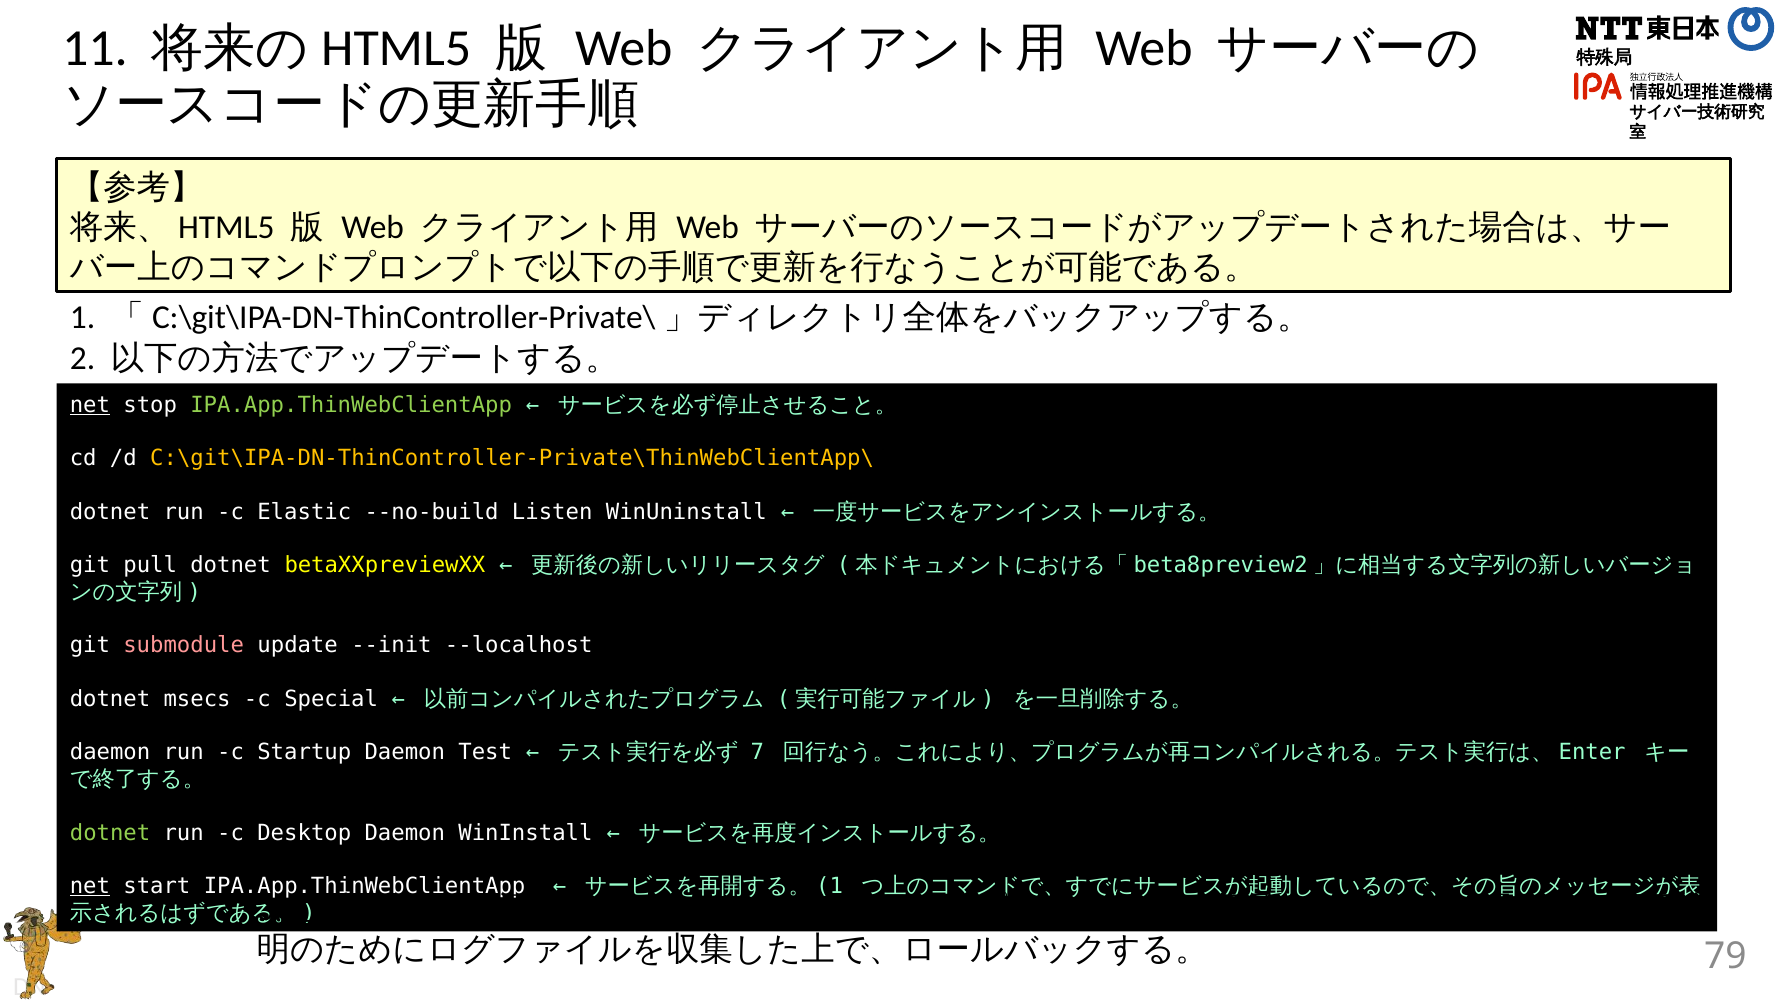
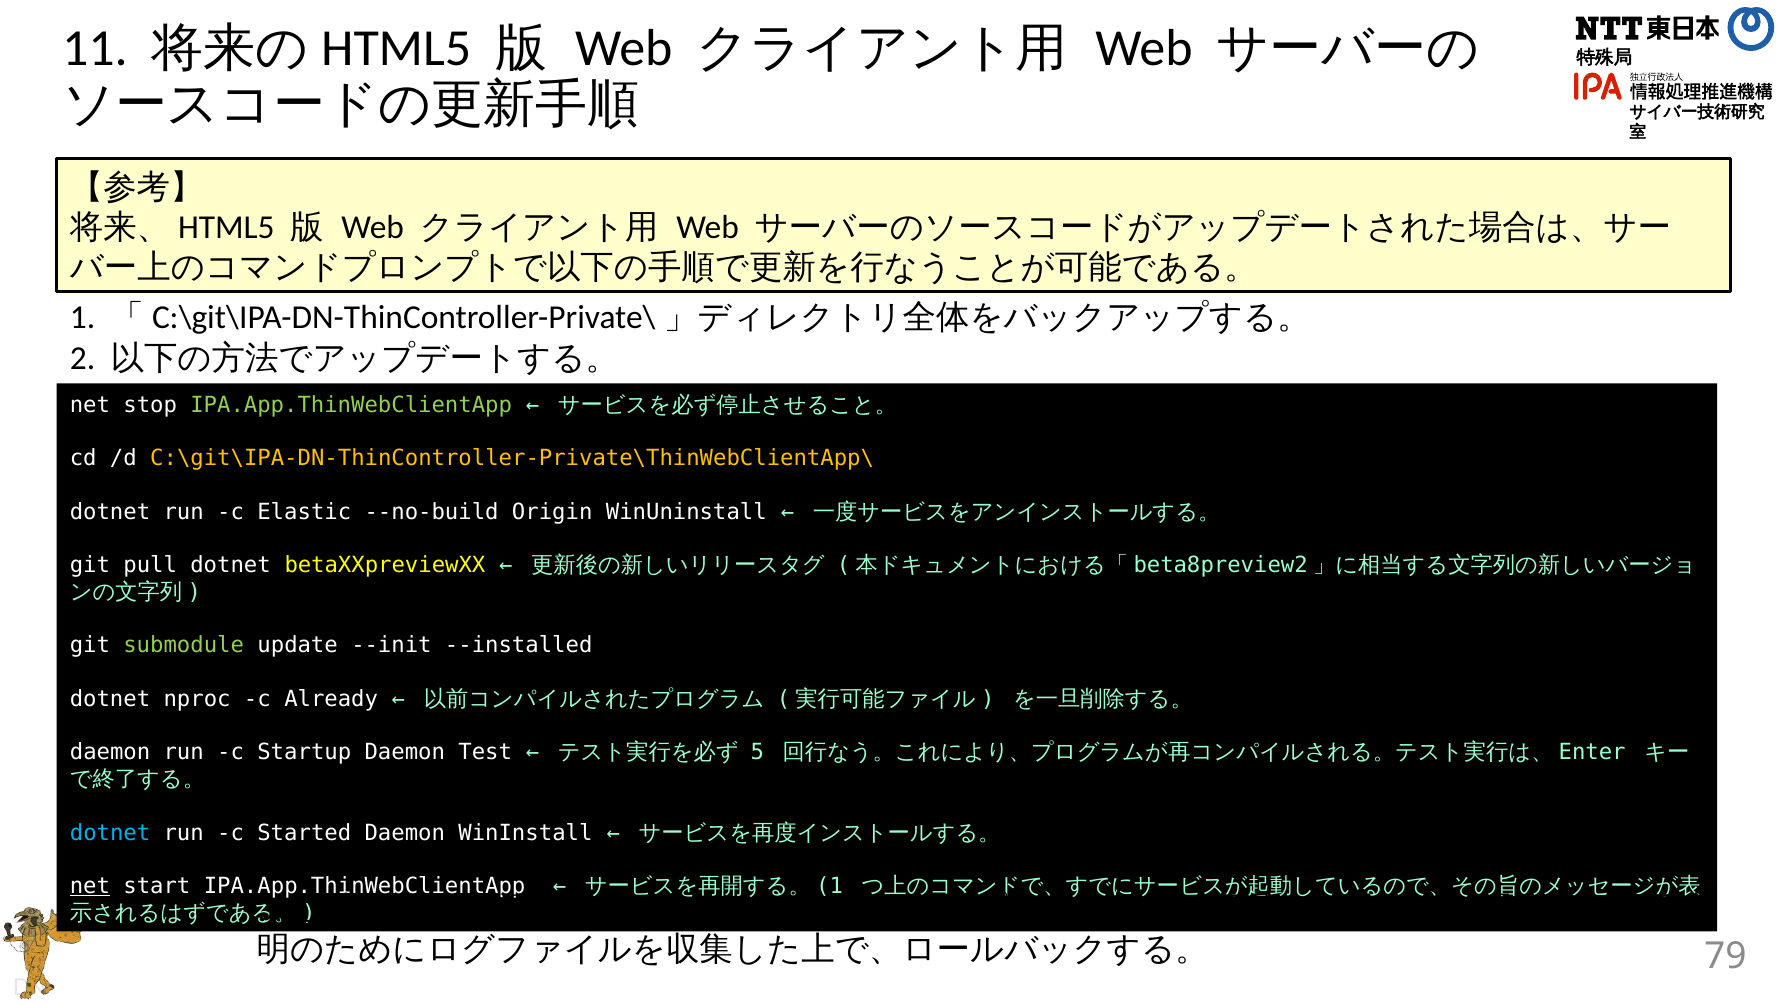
net at (90, 405) underline: present -> none
Listen: Listen -> Origin
submodule colour: pink -> light green
--localhost: --localhost -> --installed
msecs: msecs -> nproc
Special: Special -> Already
7: 7 -> 5
dotnet at (110, 833) colour: light green -> light blue
Desktop: Desktop -> Started
